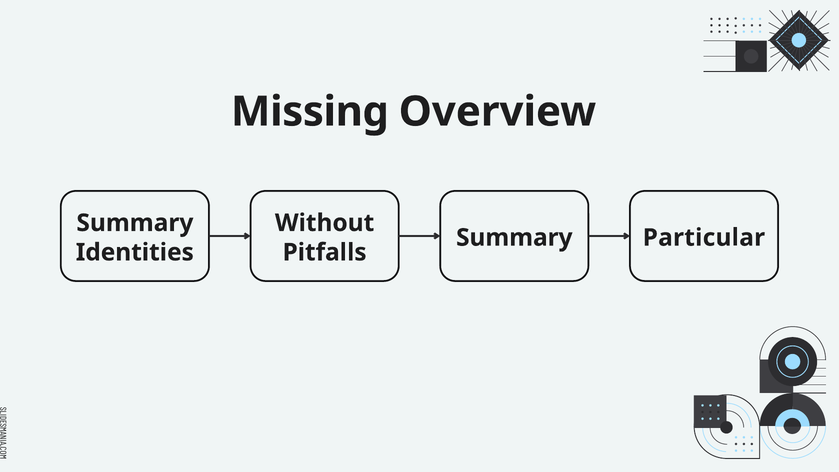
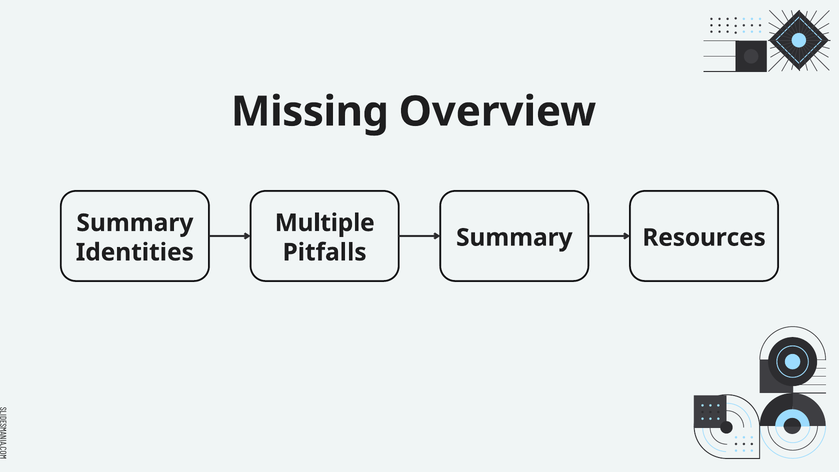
Without: Without -> Multiple
Particular: Particular -> Resources
